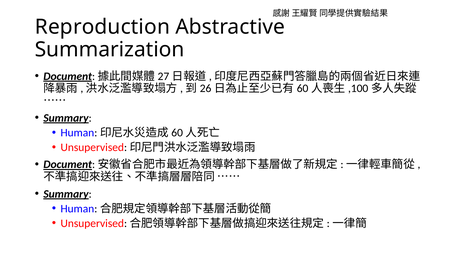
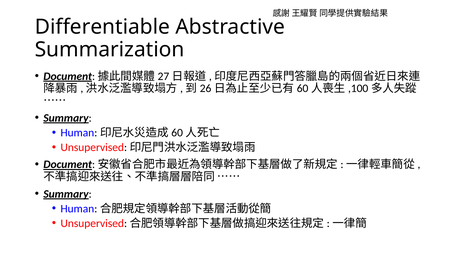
Reproduction: Reproduction -> Differentiable
